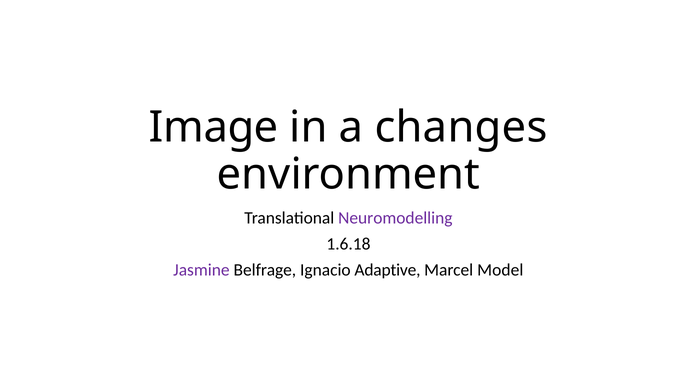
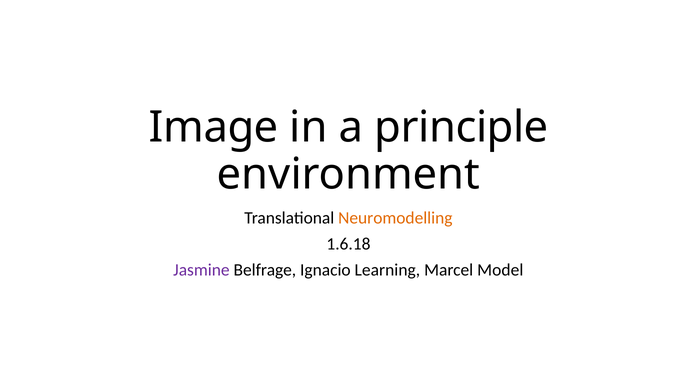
changes: changes -> principle
Neuromodelling colour: purple -> orange
Adaptive: Adaptive -> Learning
